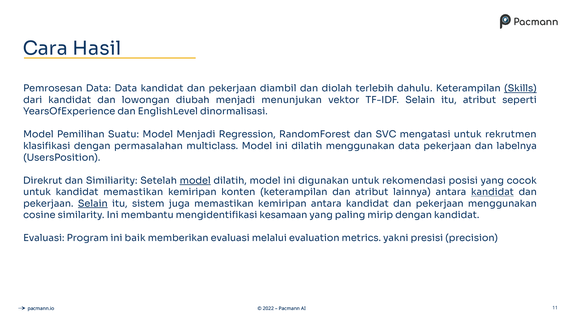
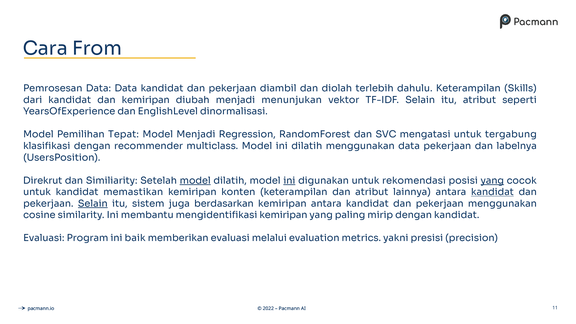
Hasil: Hasil -> From
Skills underline: present -> none
dan lowongan: lowongan -> kemiripan
Suatu: Suatu -> Tepat
rekrutmen: rekrutmen -> tergabung
permasalahan: permasalahan -> recommender
ini at (289, 181) underline: none -> present
yang at (492, 181) underline: none -> present
juga memastikan: memastikan -> berdasarkan
mengidentifikasi kesamaan: kesamaan -> kemiripan
